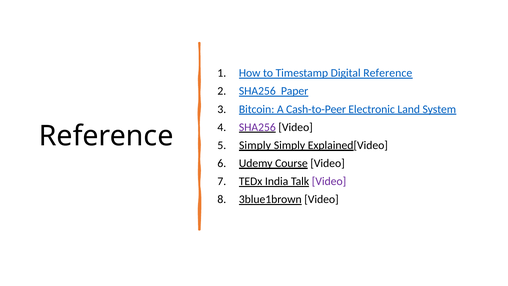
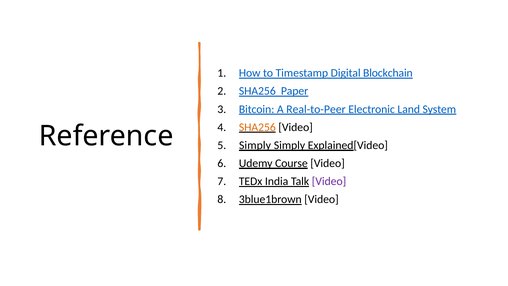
Digital Reference: Reference -> Blockchain
Cash-to-Peer: Cash-to-Peer -> Real-to-Peer
SHA256 at (257, 127) colour: purple -> orange
